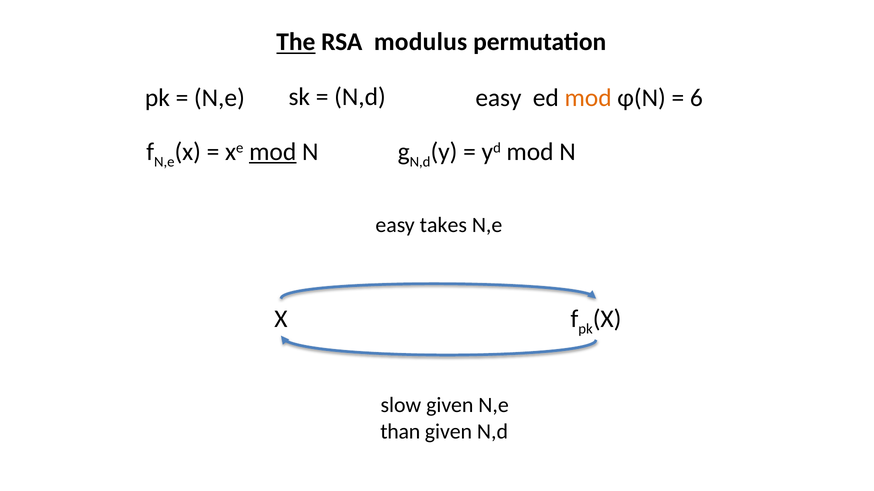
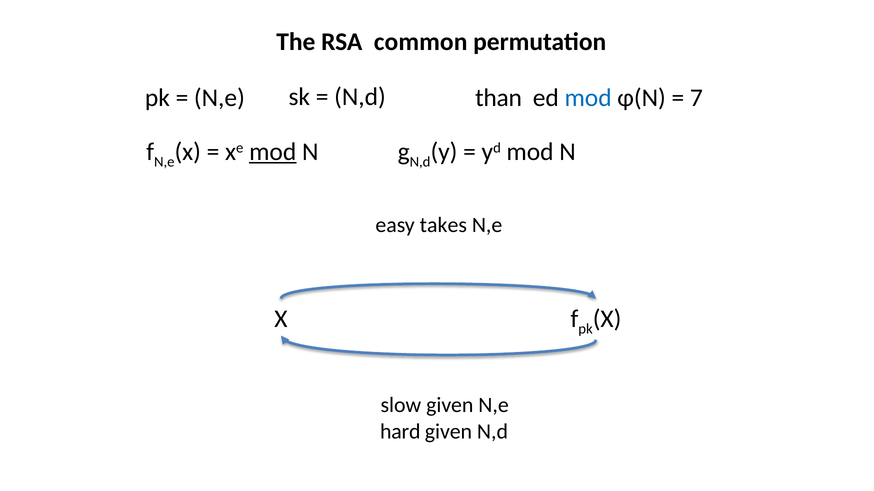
The underline: present -> none
modulus: modulus -> common
N,d easy: easy -> than
mod at (588, 98) colour: orange -> blue
6: 6 -> 7
than: than -> hard
